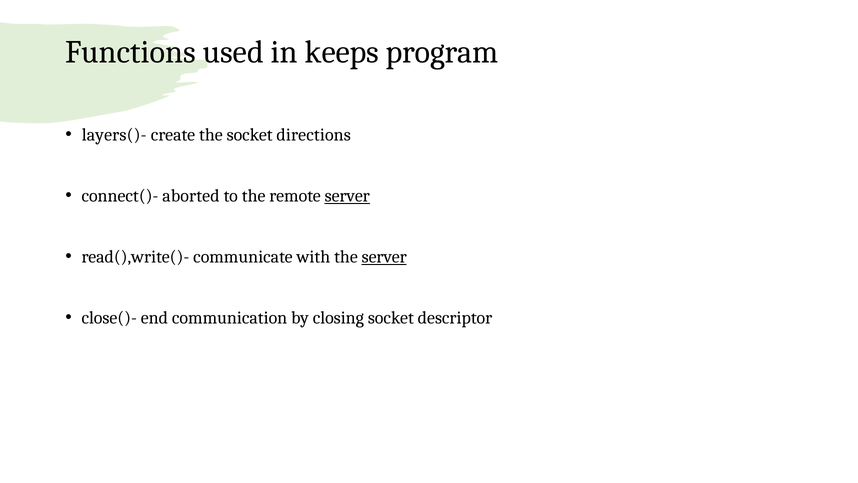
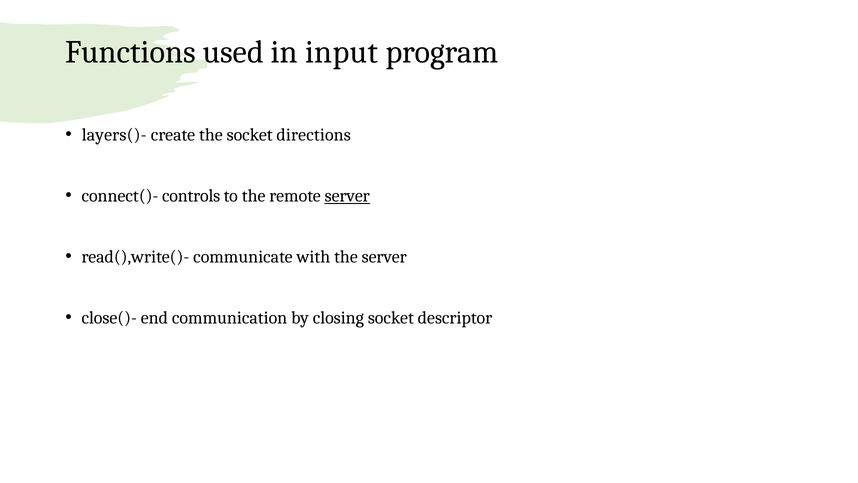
keeps: keeps -> input
aborted: aborted -> controls
server at (384, 257) underline: present -> none
